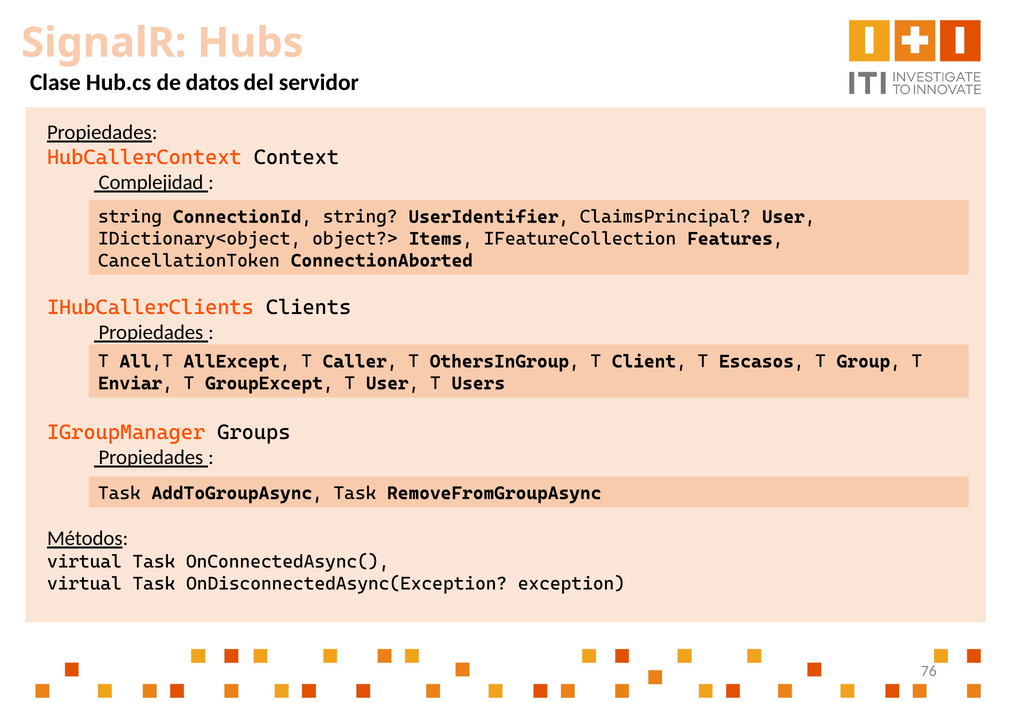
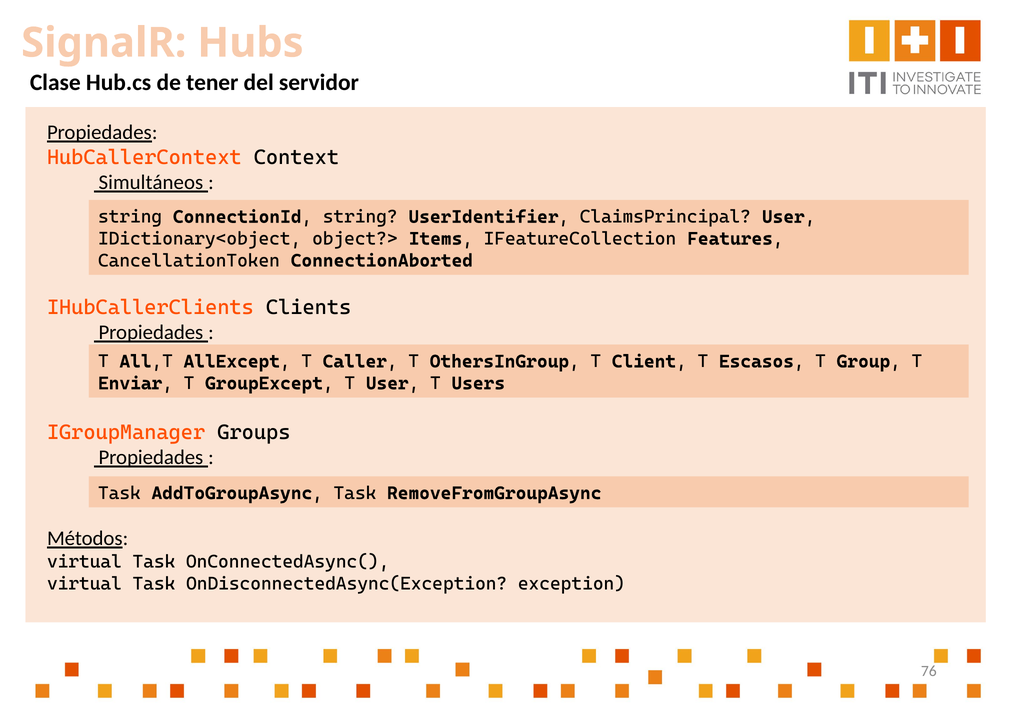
datos: datos -> tener
Complejidad: Complejidad -> Simultáneos
